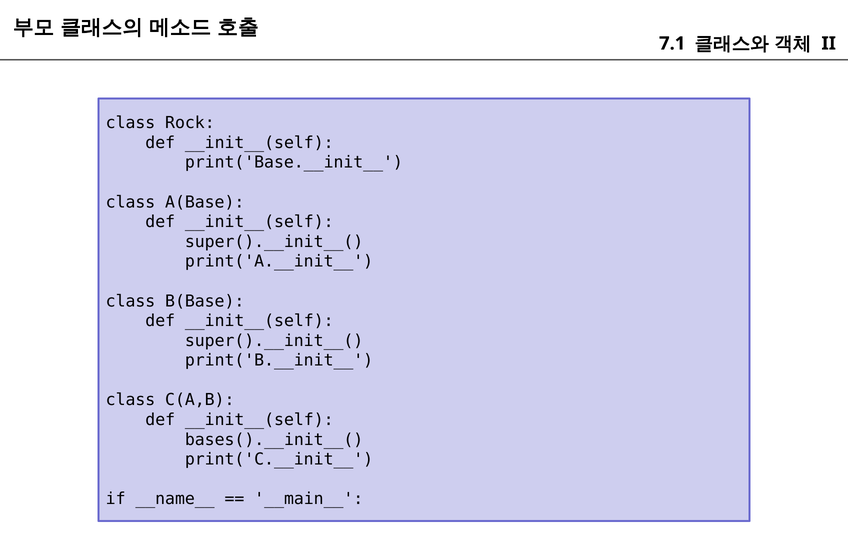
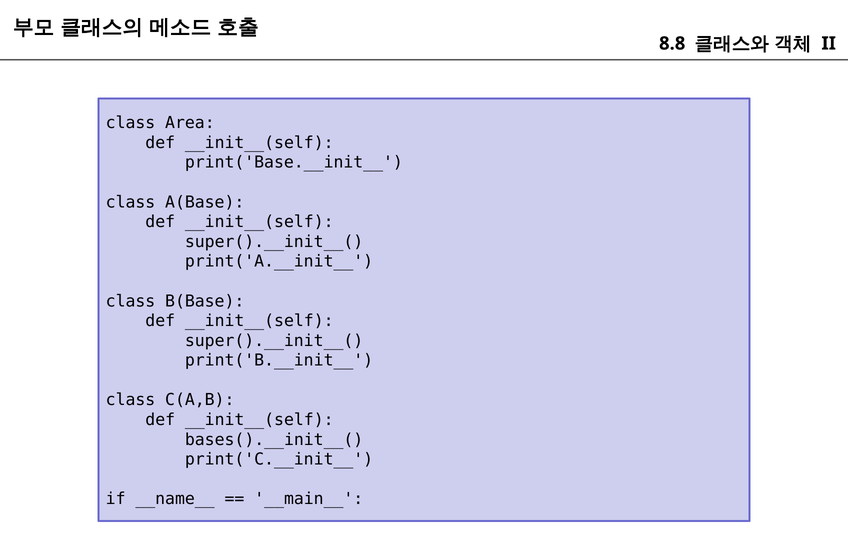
7.1: 7.1 -> 8.8
Rock: Rock -> Area
